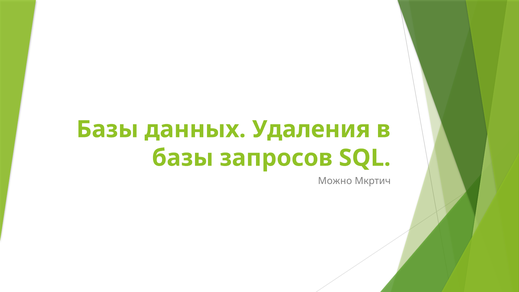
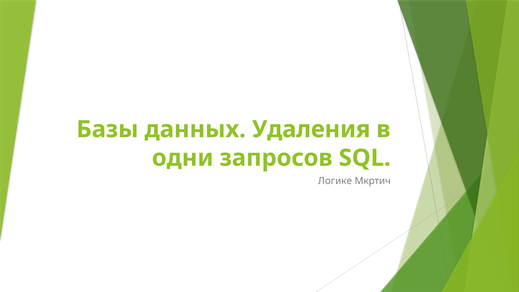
базы at (183, 158): базы -> одни
Можно: Можно -> Логике
